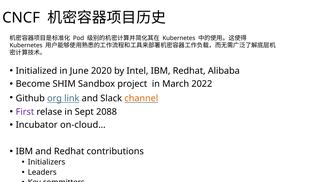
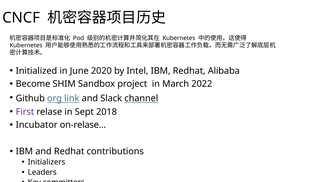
channel colour: orange -> black
2088: 2088 -> 2018
on-cloud…: on-cloud… -> on-relase…
